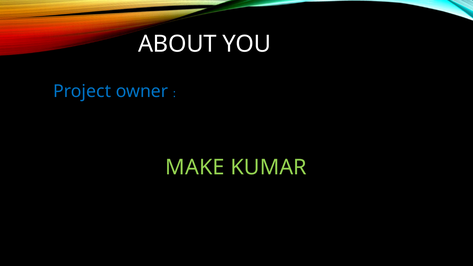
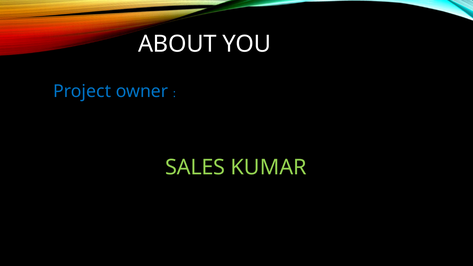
MAKE: MAKE -> SALES
